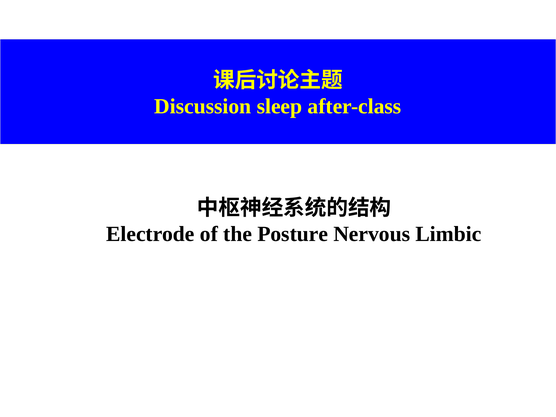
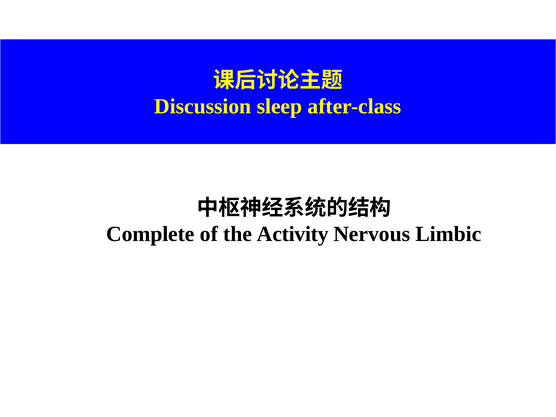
Electrode: Electrode -> Complete
Posture: Posture -> Activity
